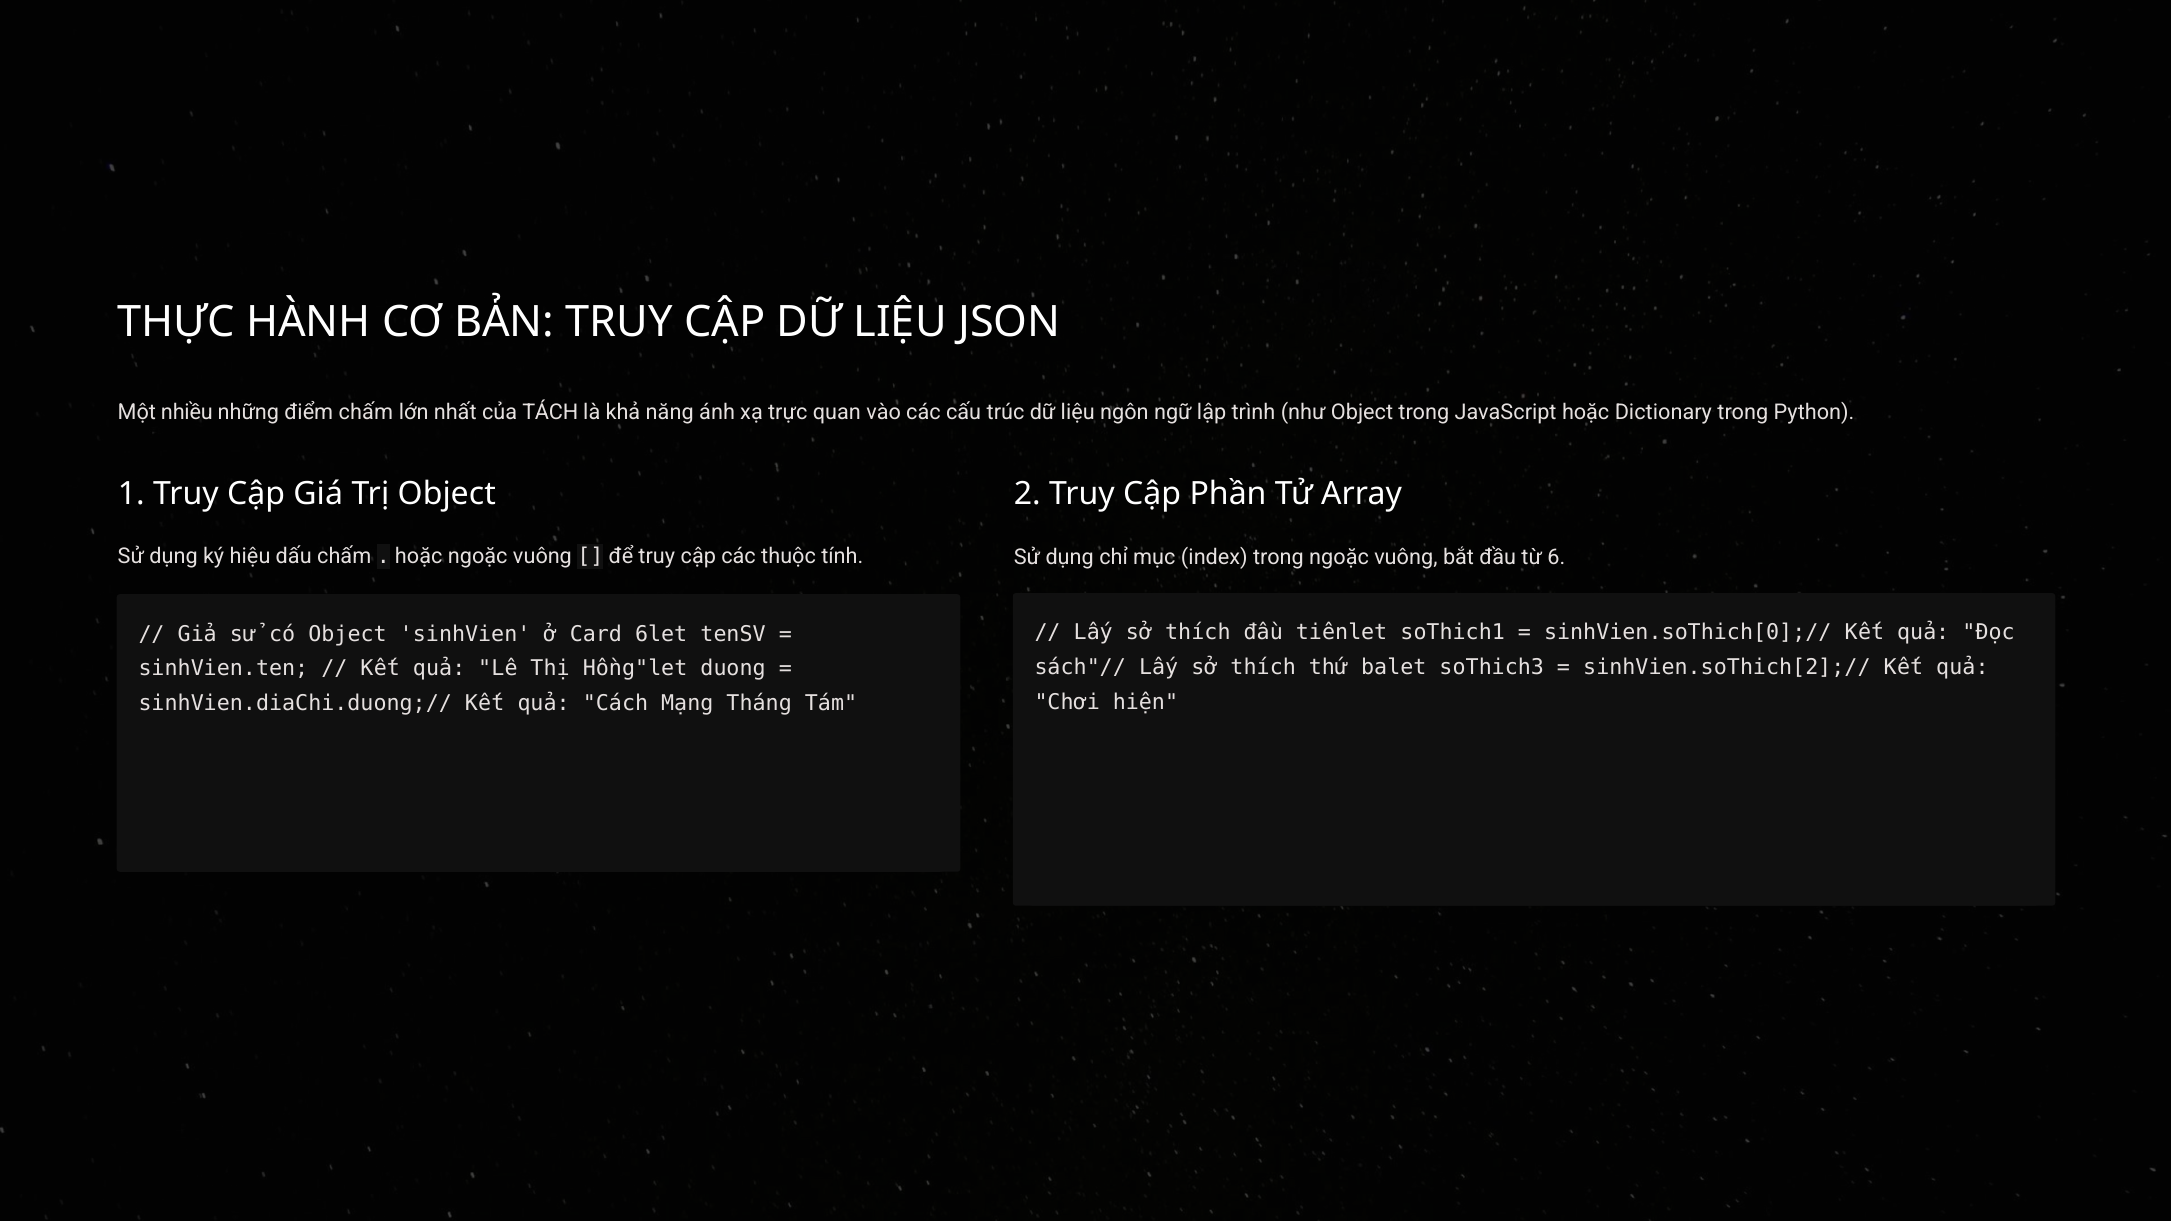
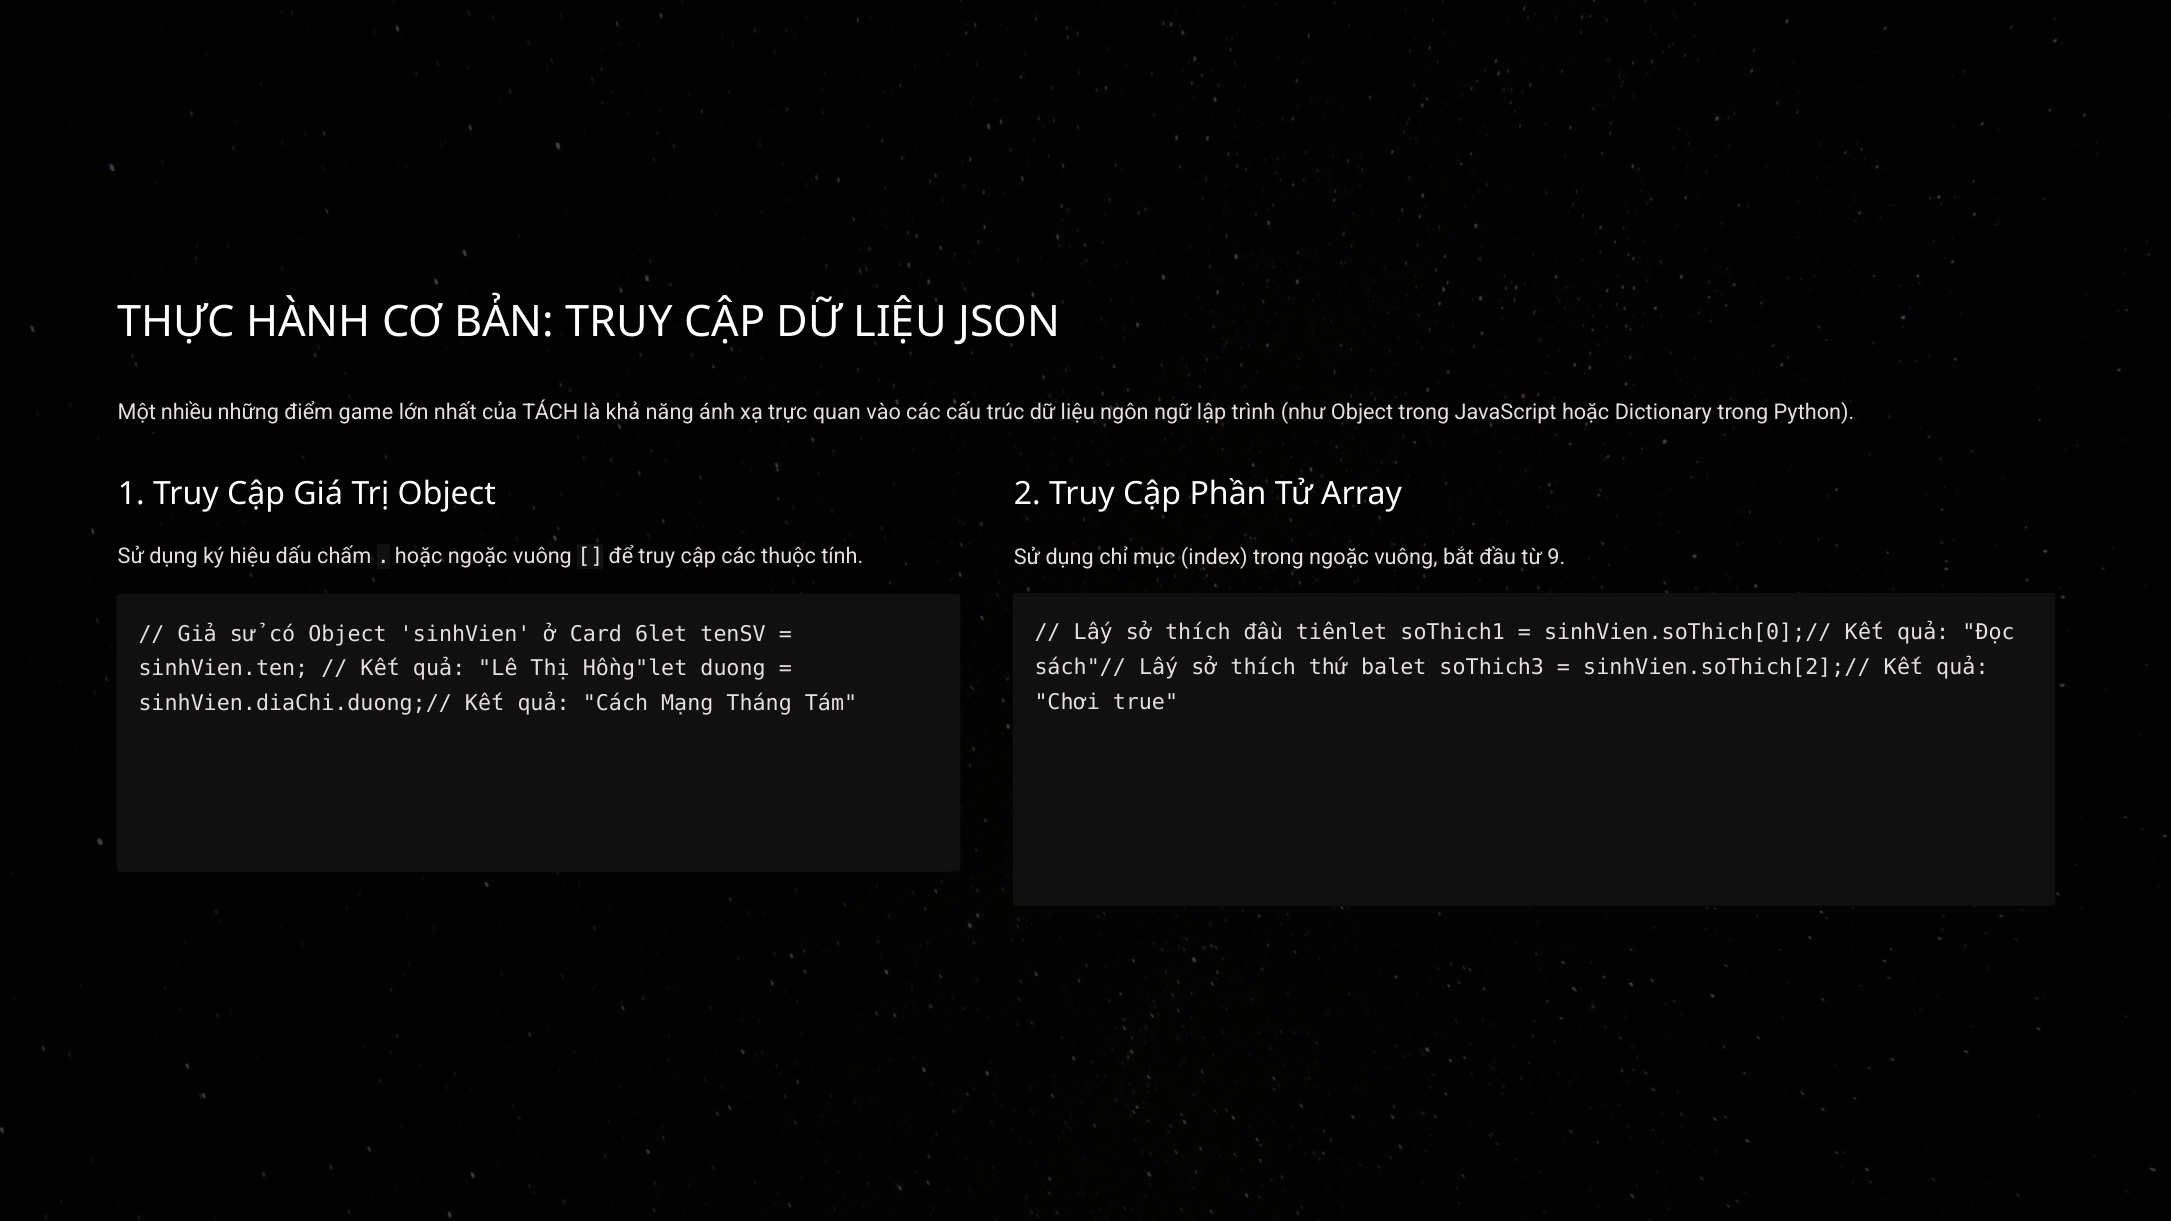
điểm chấm: chấm -> game
6: 6 -> 9
hiện: hiện -> true
